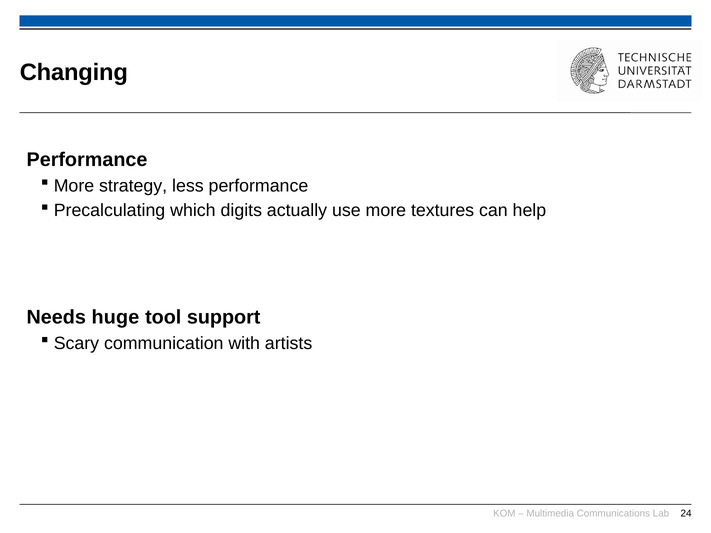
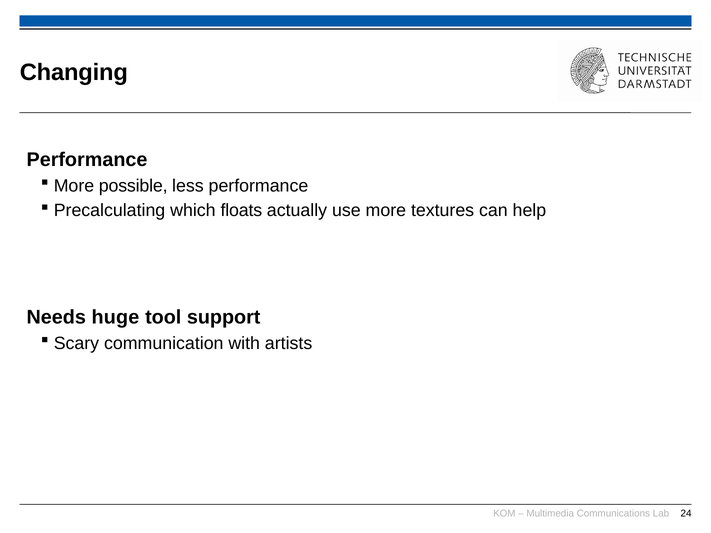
strategy: strategy -> possible
digits: digits -> floats
